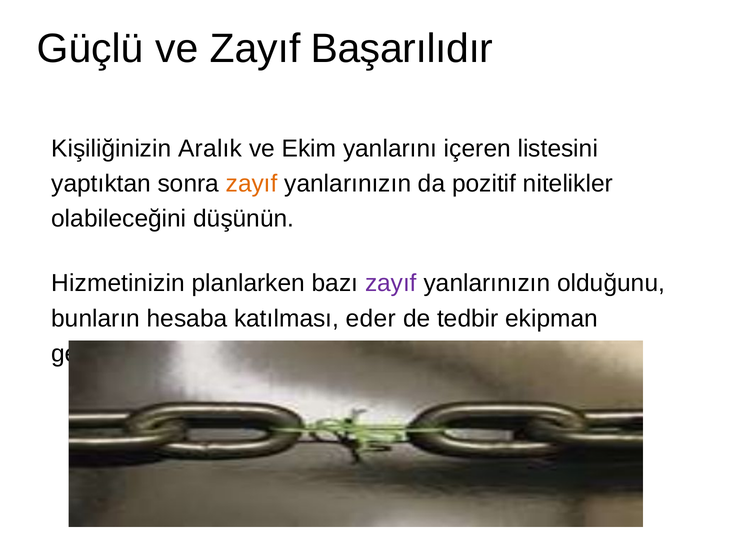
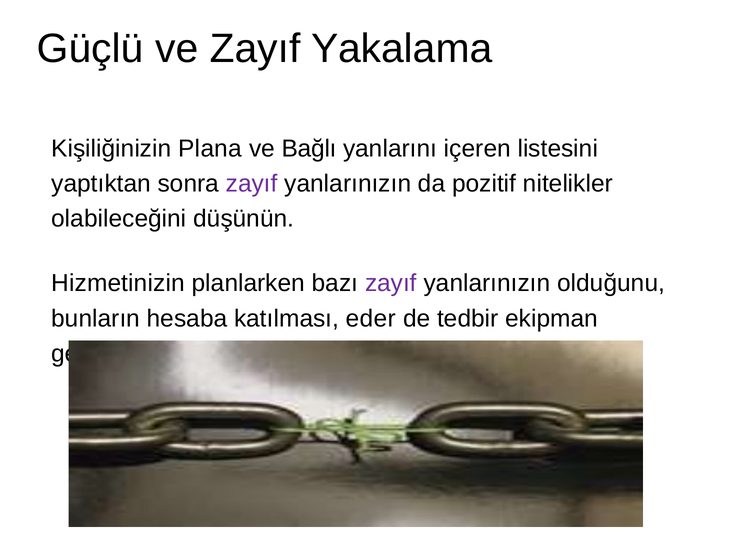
Başarılıdır: Başarılıdır -> Yakalama
Aralık: Aralık -> Plana
Ekim: Ekim -> Bağlı
zayıf at (252, 183) colour: orange -> purple
